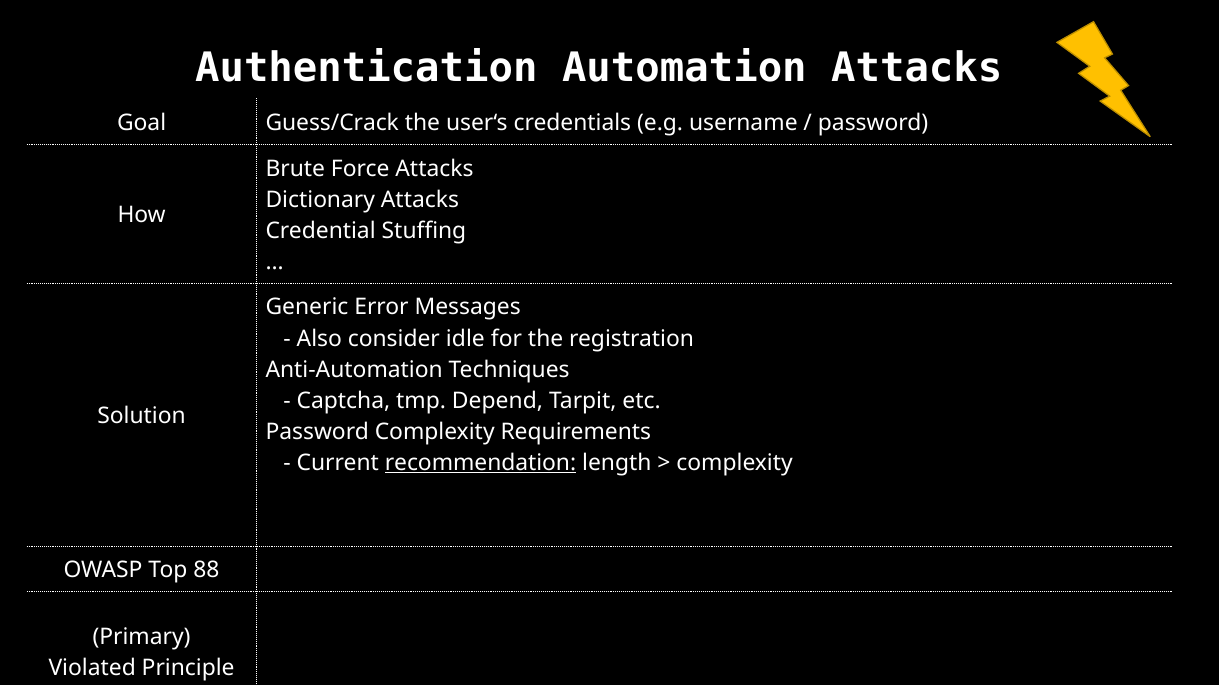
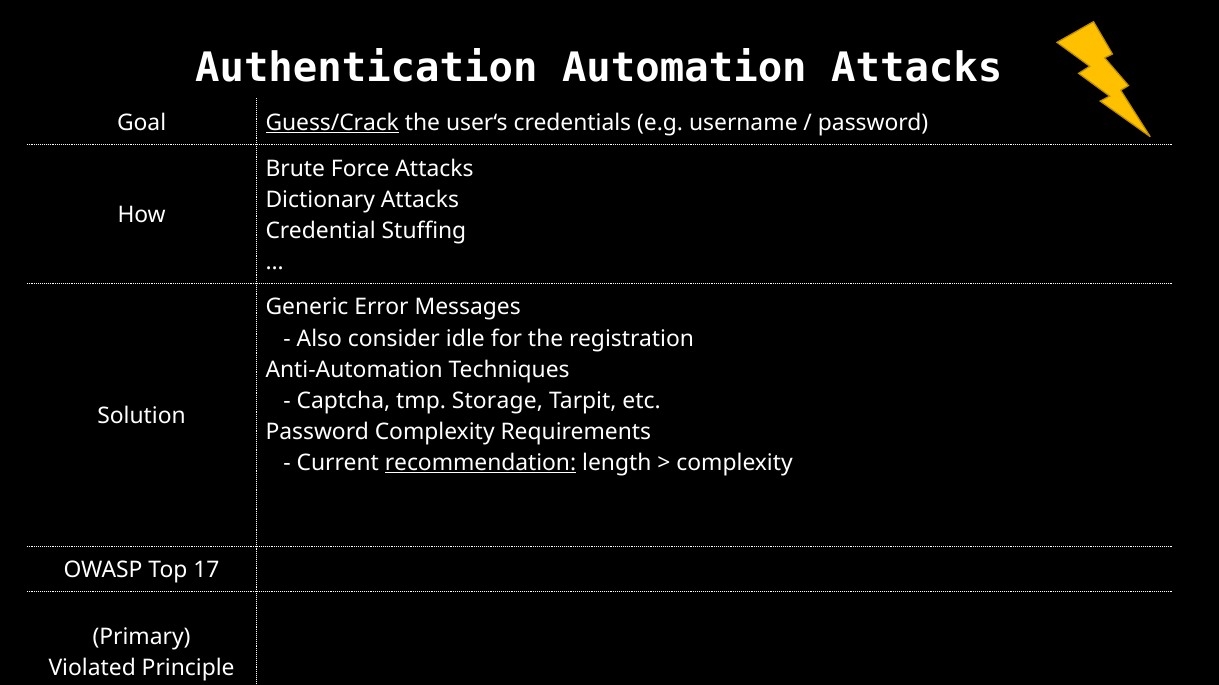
Guess/Crack underline: none -> present
Depend: Depend -> Storage
88: 88 -> 17
